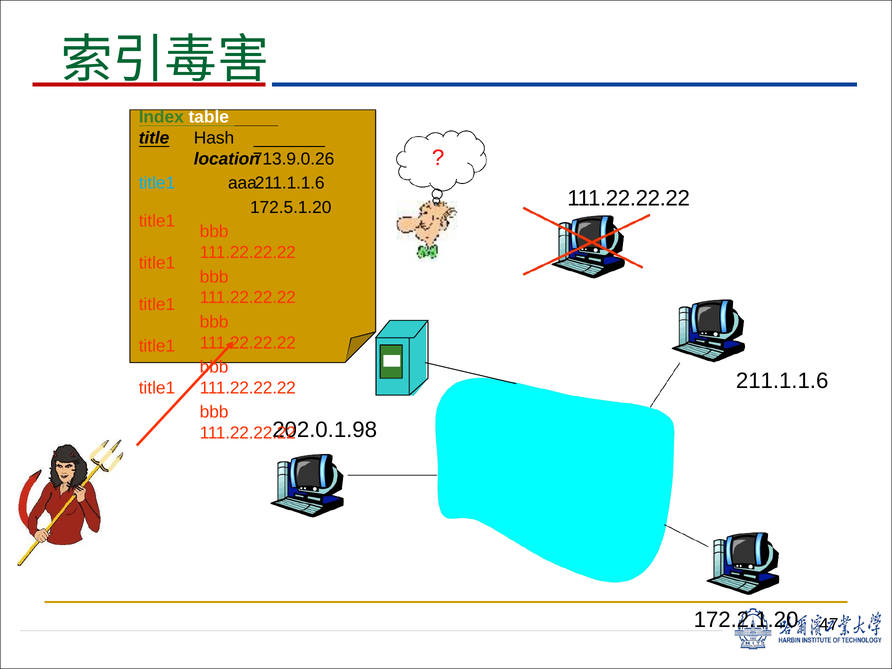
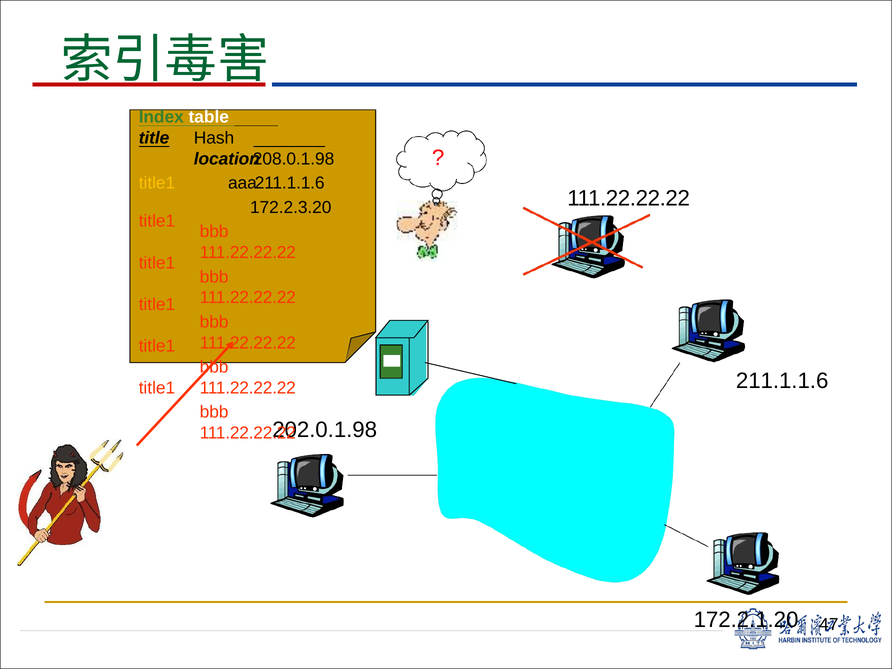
713.9.0.26: 713.9.0.26 -> 208.0.1.98
title1 at (157, 183) colour: light blue -> yellow
172.5.1.20: 172.5.1.20 -> 172.2.3.20
